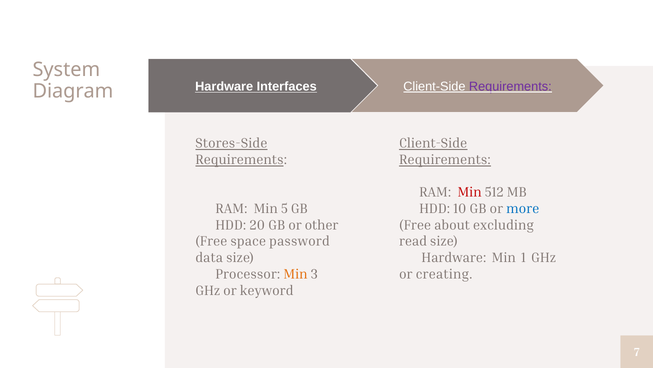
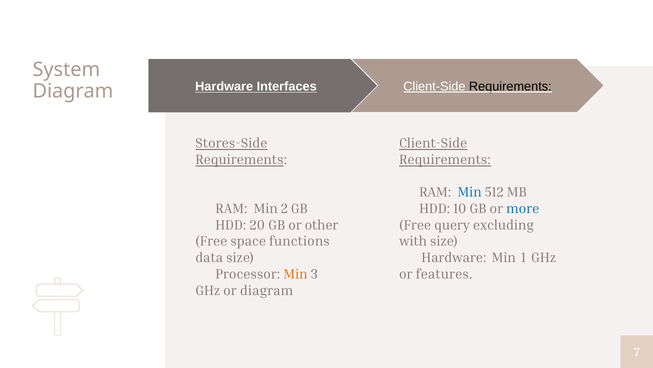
Requirements at (510, 86) colour: purple -> black
Min at (470, 192) colour: red -> blue
5: 5 -> 2
about: about -> query
password: password -> functions
read: read -> with
creating: creating -> features
or keyword: keyword -> diagram
